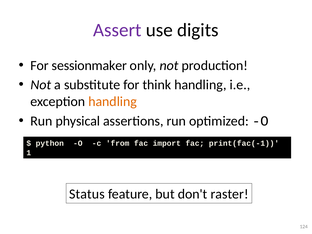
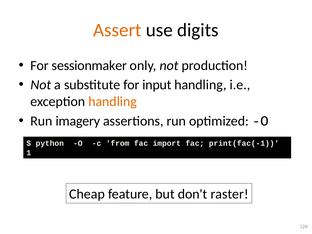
Assert colour: purple -> orange
think: think -> input
physical: physical -> imagery
Status: Status -> Cheap
